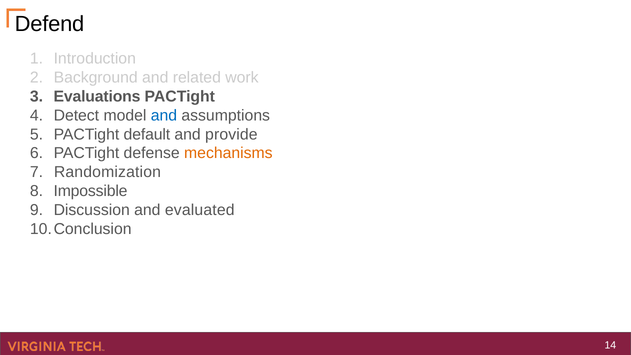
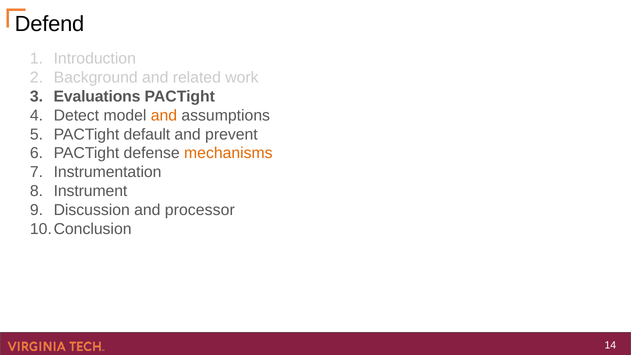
and at (164, 115) colour: blue -> orange
provide: provide -> prevent
Randomization: Randomization -> Instrumentation
Impossible: Impossible -> Instrument
evaluated: evaluated -> processor
